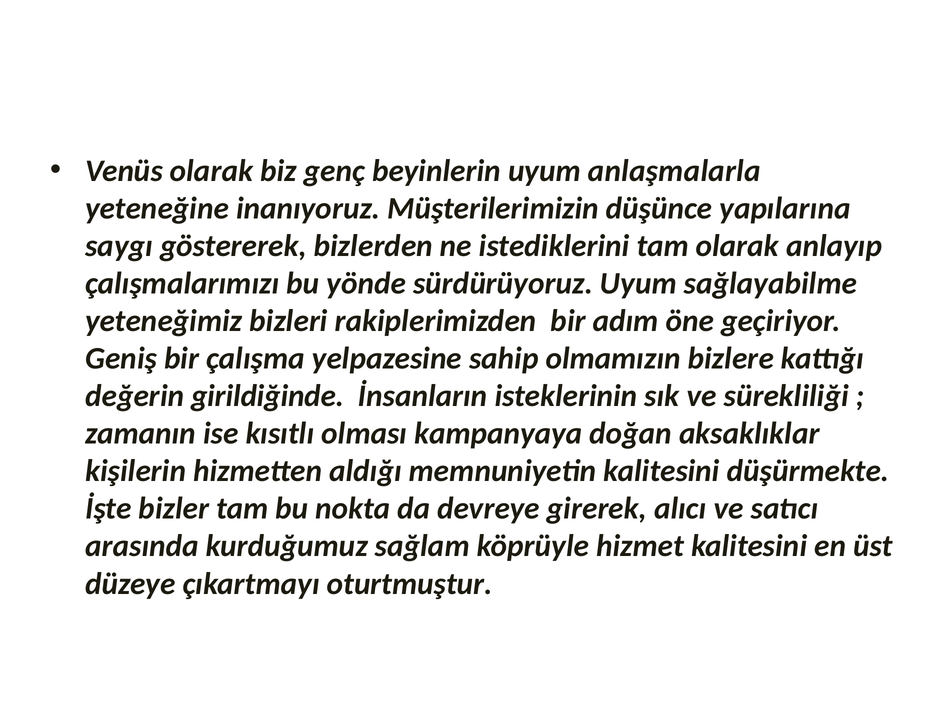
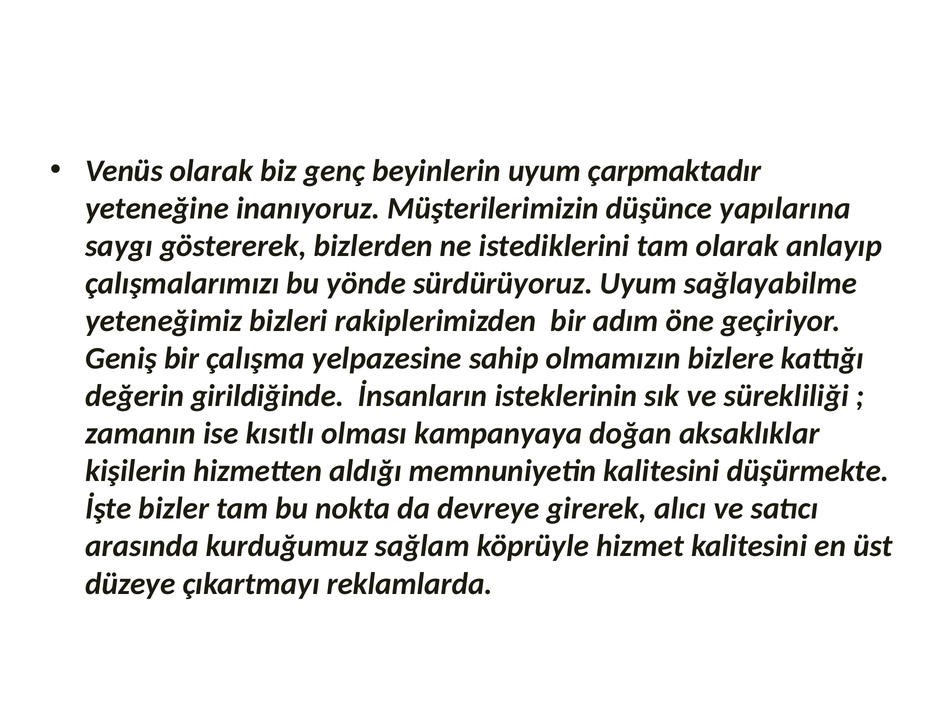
anlaşmalarla: anlaşmalarla -> çarpmaktadır
oturtmuştur: oturtmuştur -> reklamlarda
